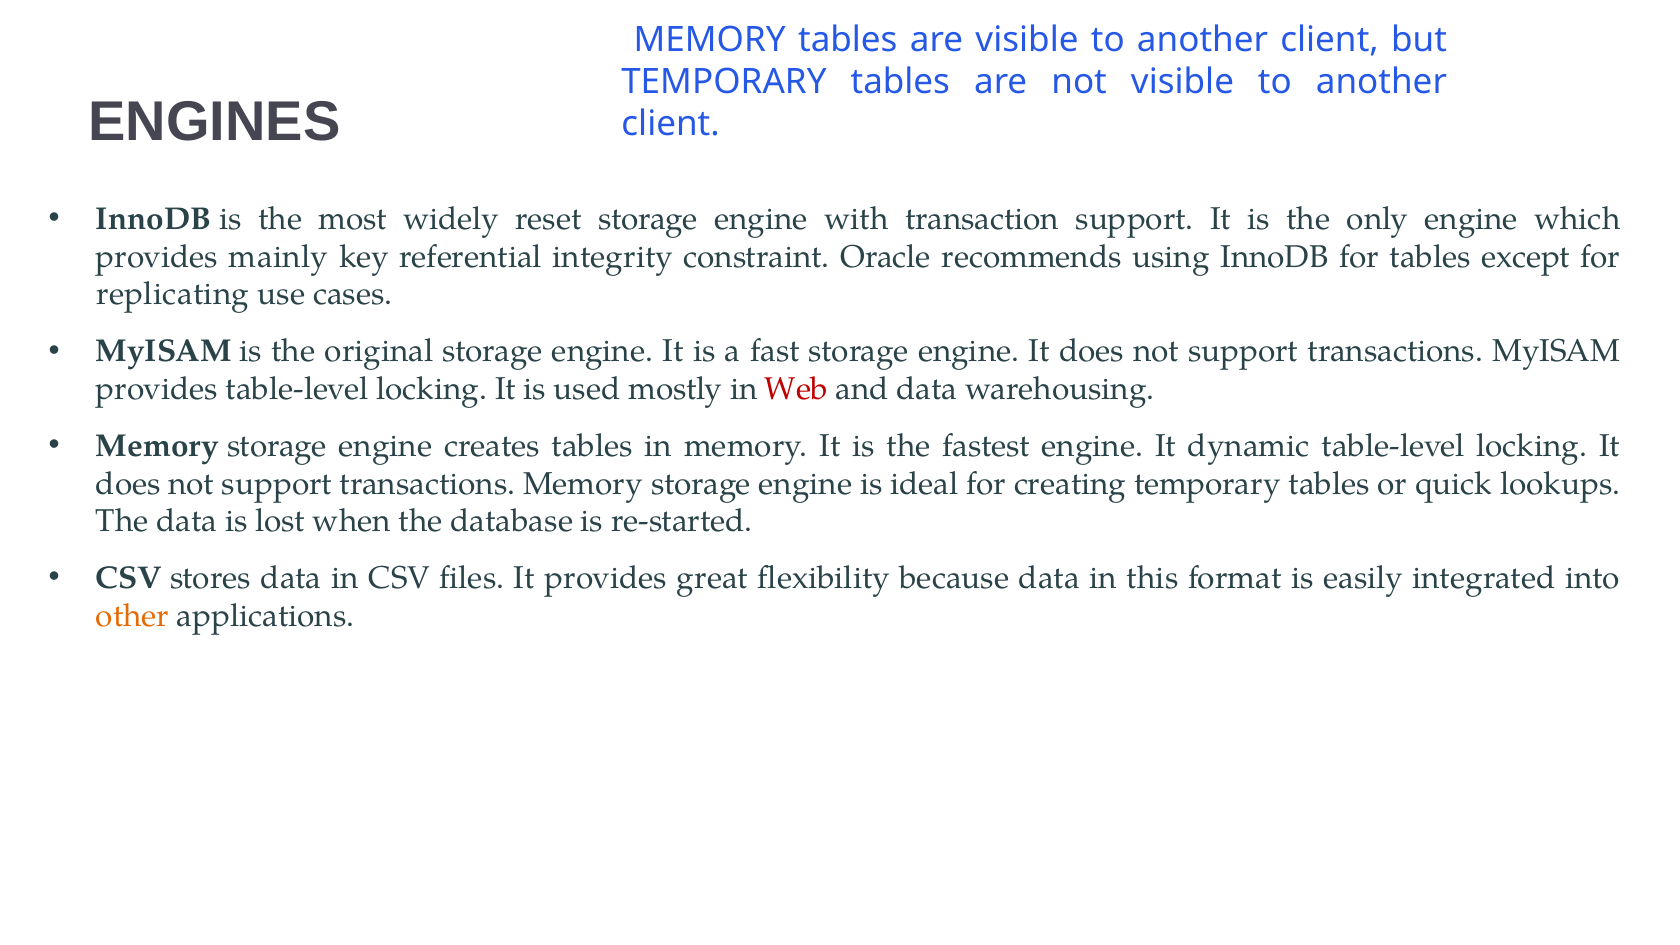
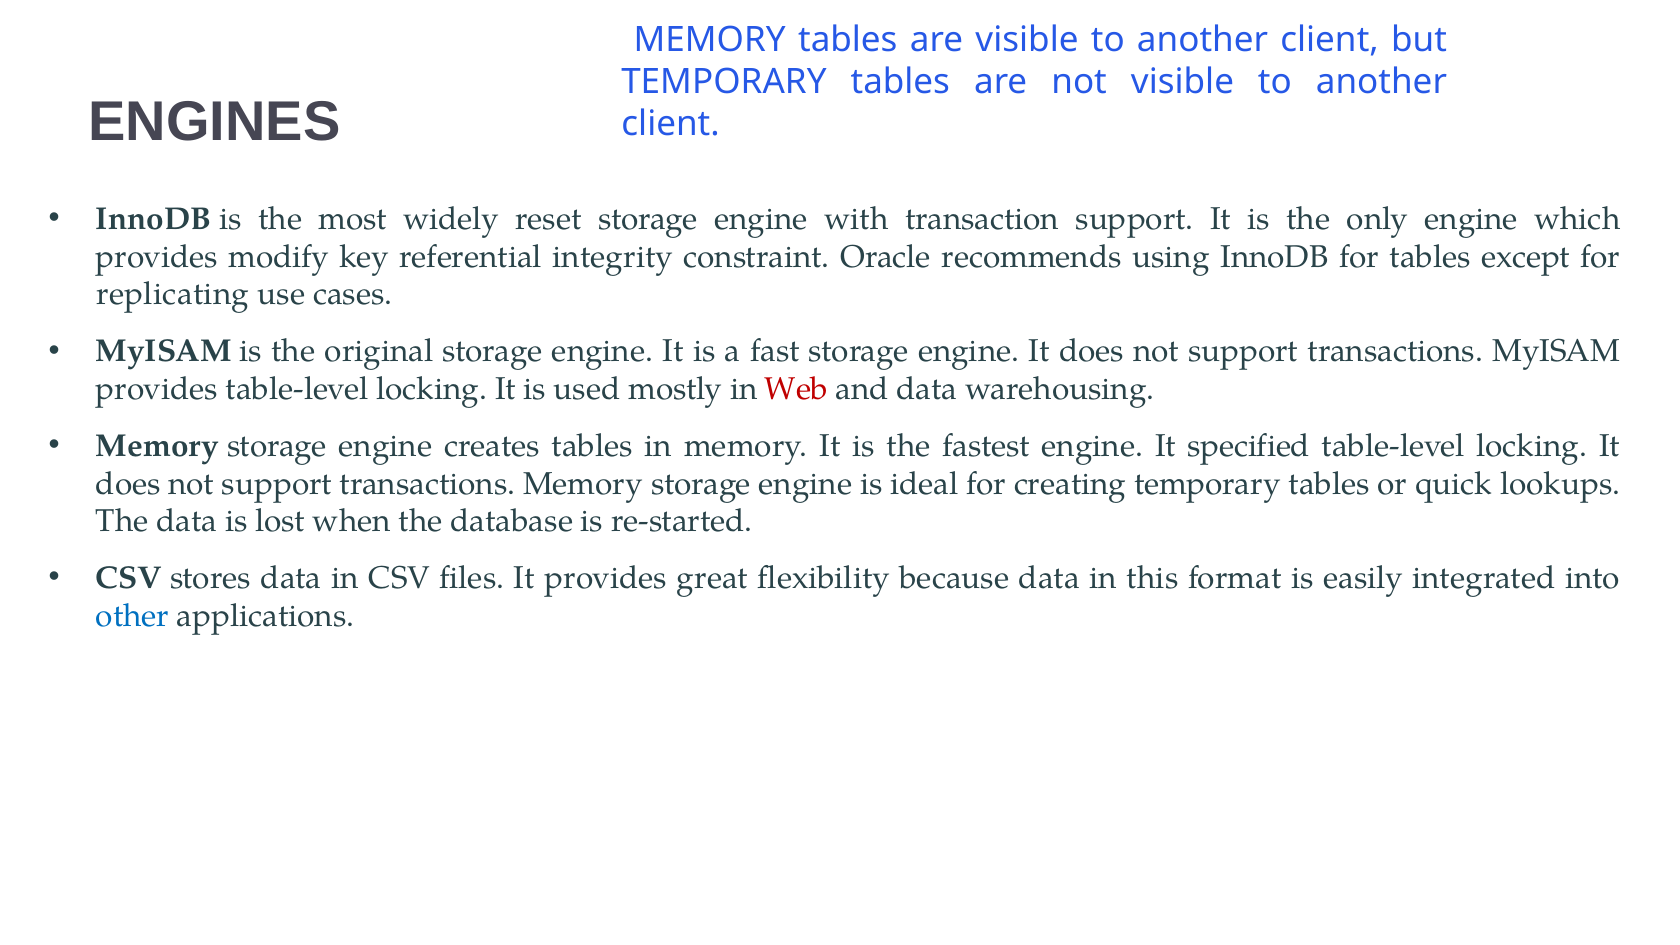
mainly: mainly -> modify
dynamic: dynamic -> specified
other colour: orange -> blue
